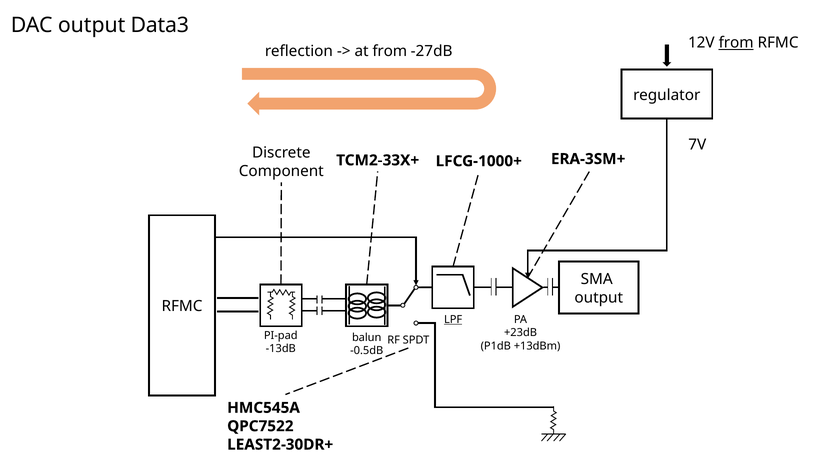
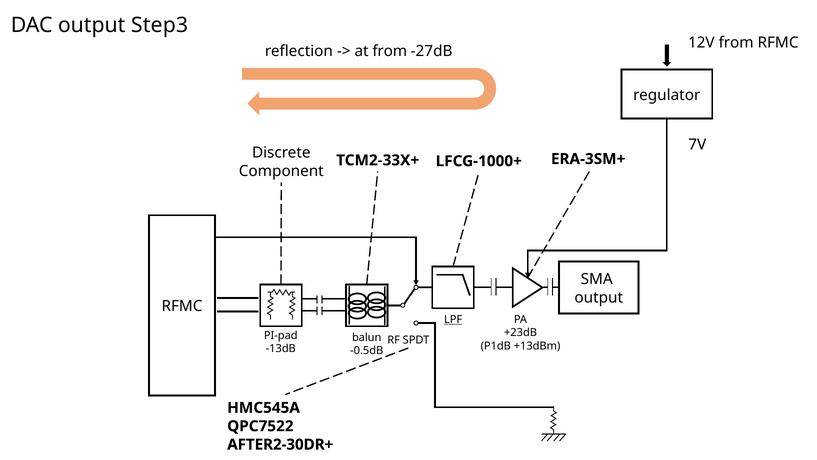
Data3: Data3 -> Step3
from at (736, 43) underline: present -> none
LEAST2-30DR+: LEAST2-30DR+ -> AFTER2-30DR+
